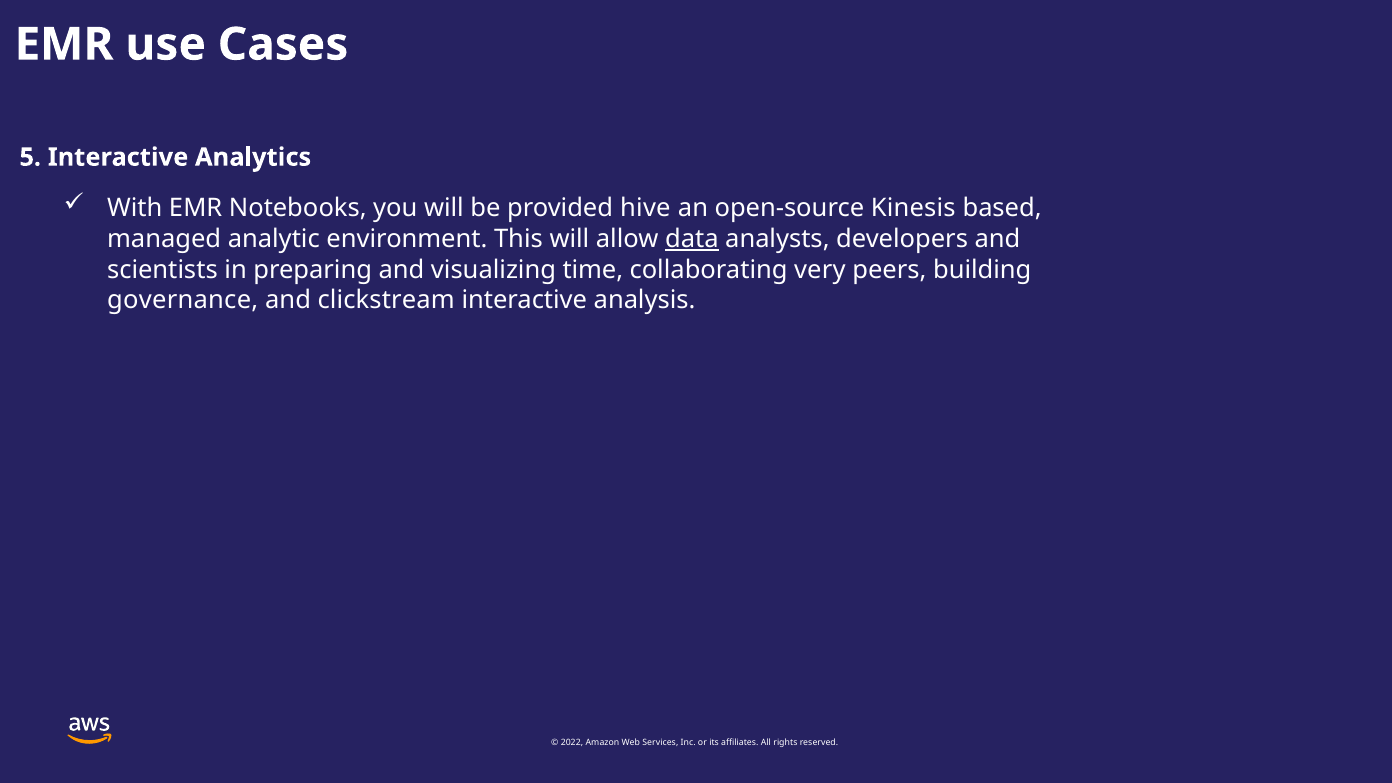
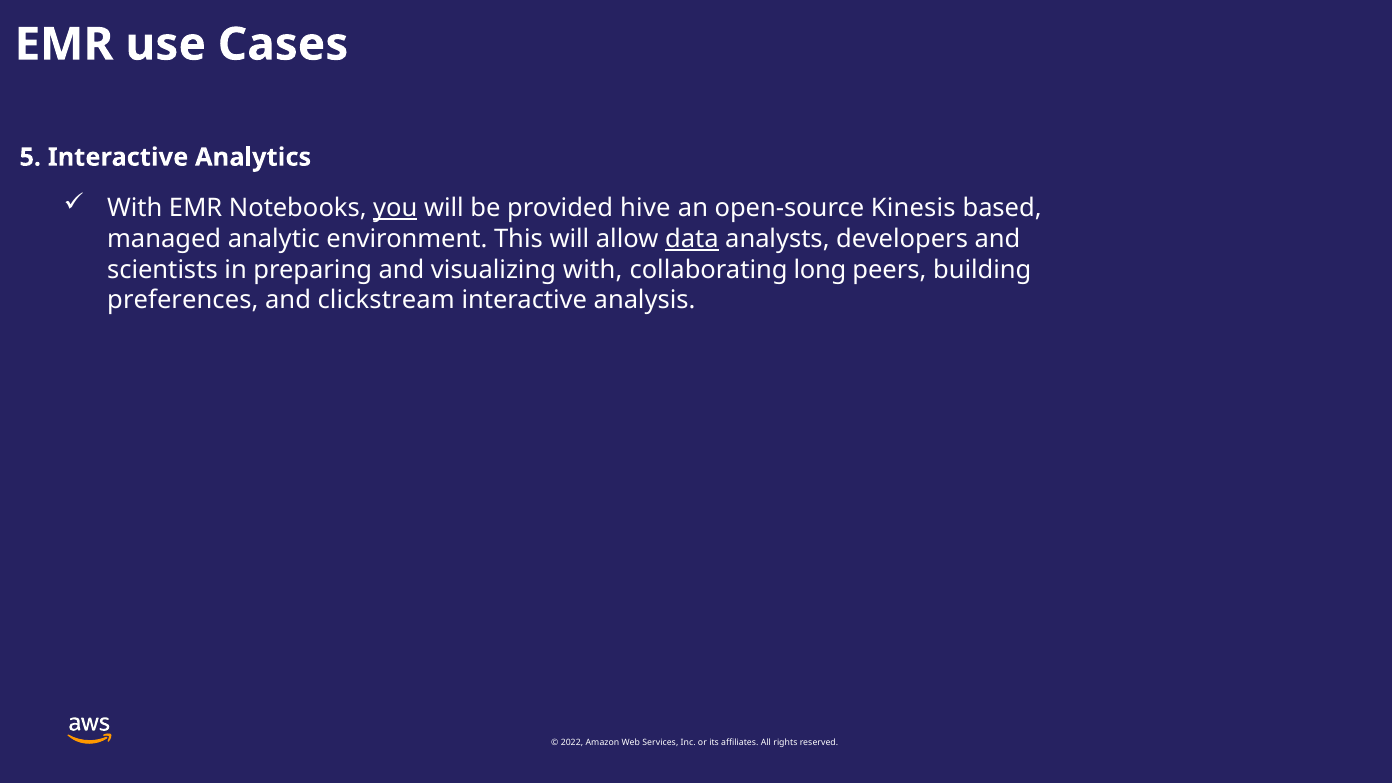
you underline: none -> present
visualizing time: time -> with
very: very -> long
governance: governance -> preferences
